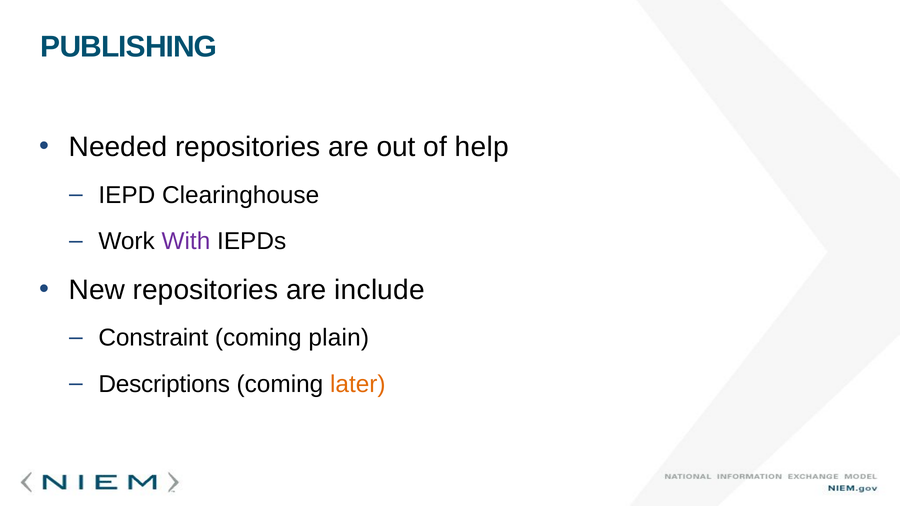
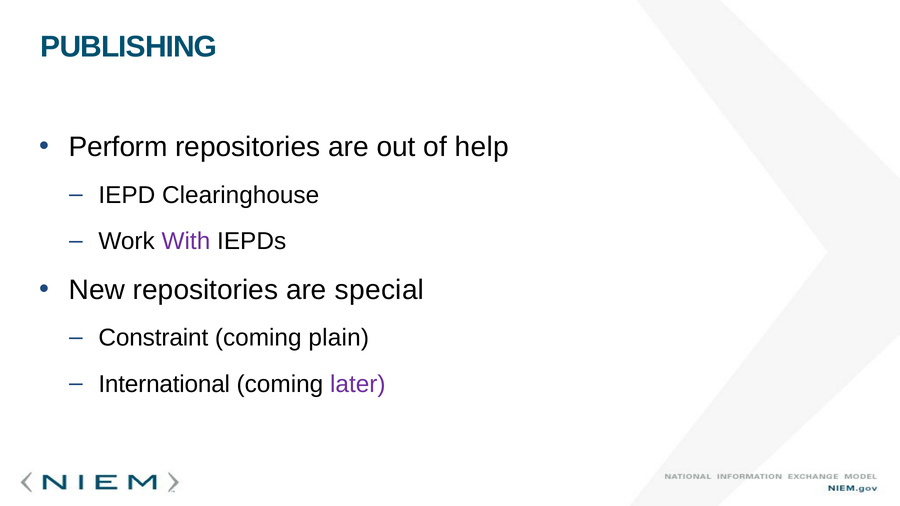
Needed: Needed -> Perform
include: include -> special
Descriptions: Descriptions -> International
later colour: orange -> purple
